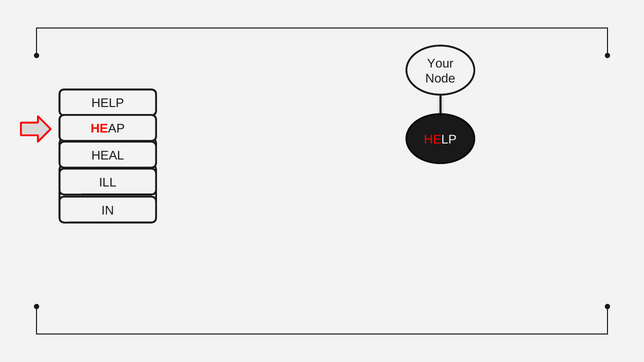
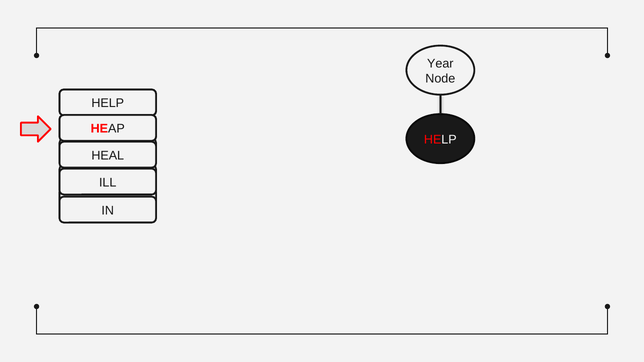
Your: Your -> Year
